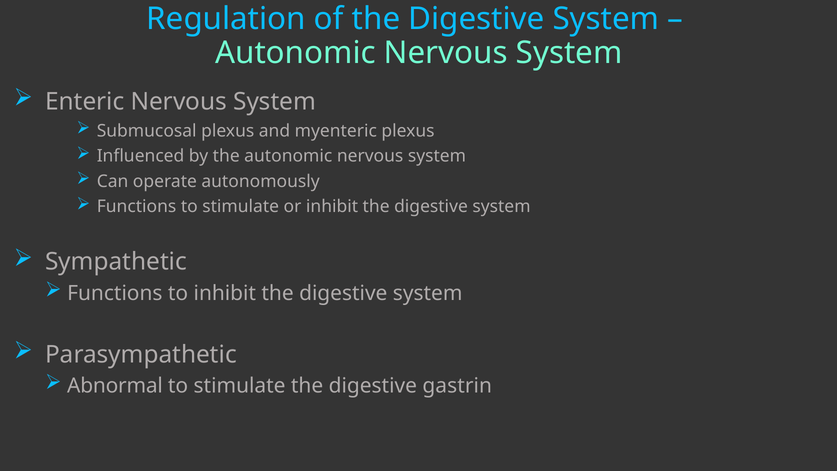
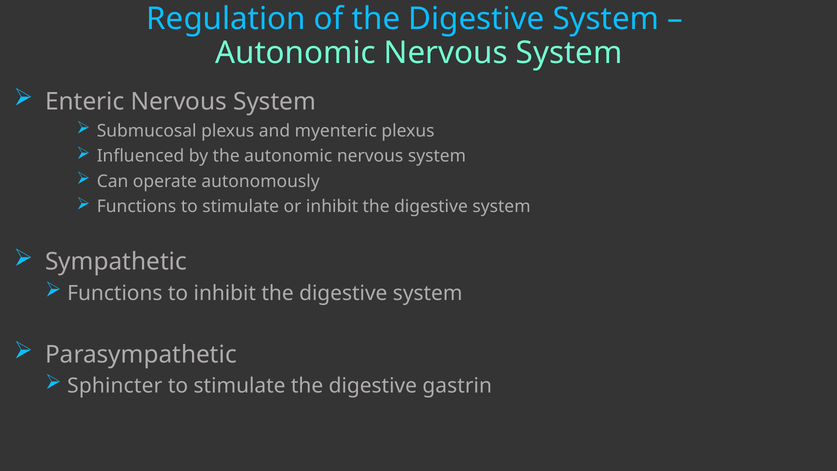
Abnormal: Abnormal -> Sphincter
